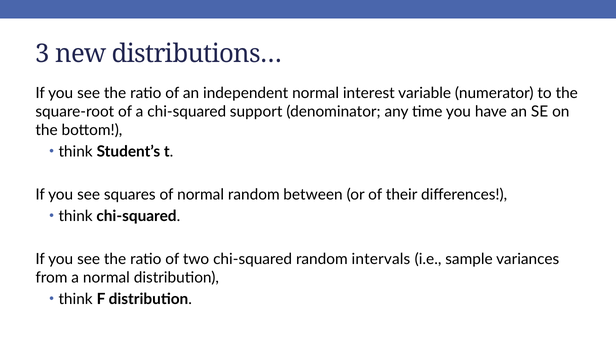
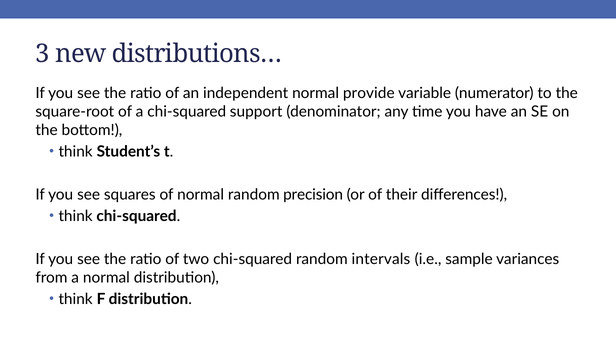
interest: interest -> provide
between: between -> precision
